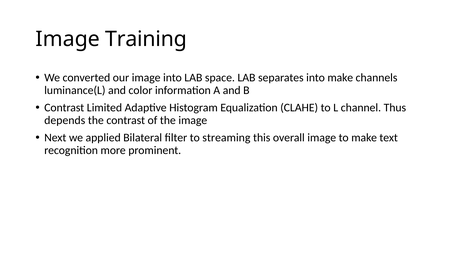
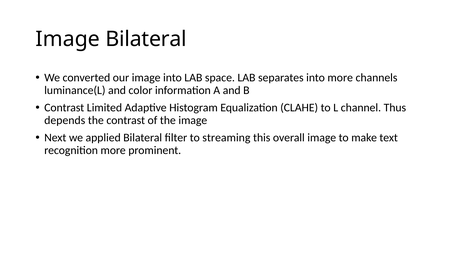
Image Training: Training -> Bilateral
into make: make -> more
